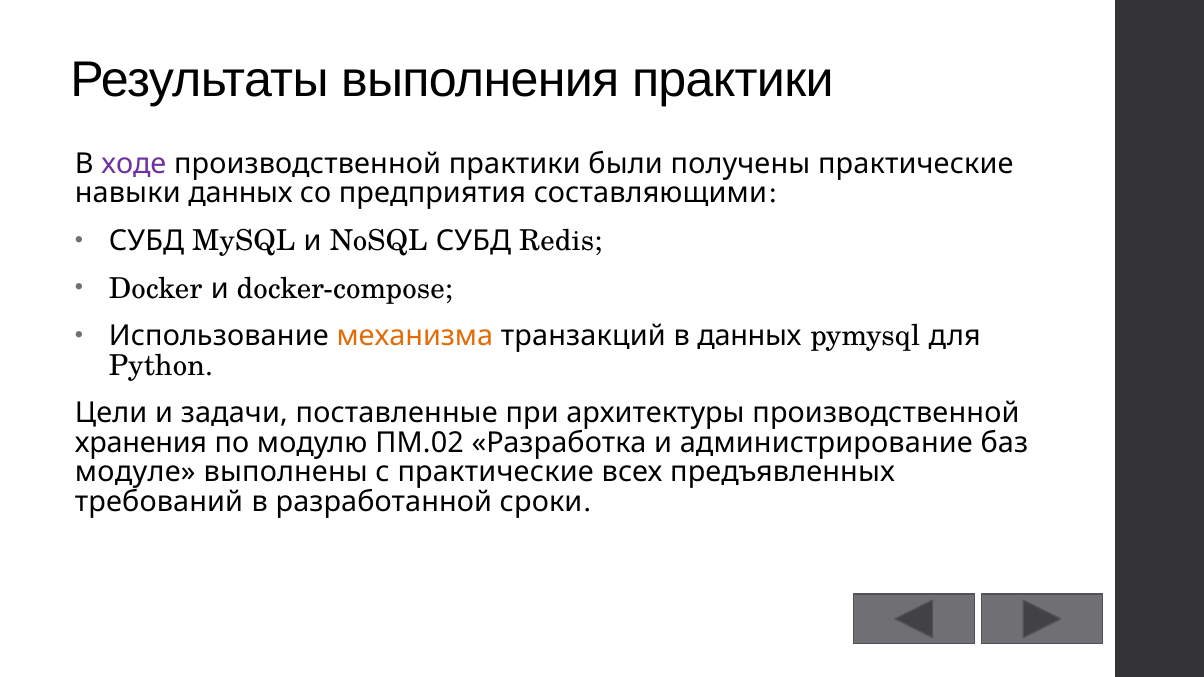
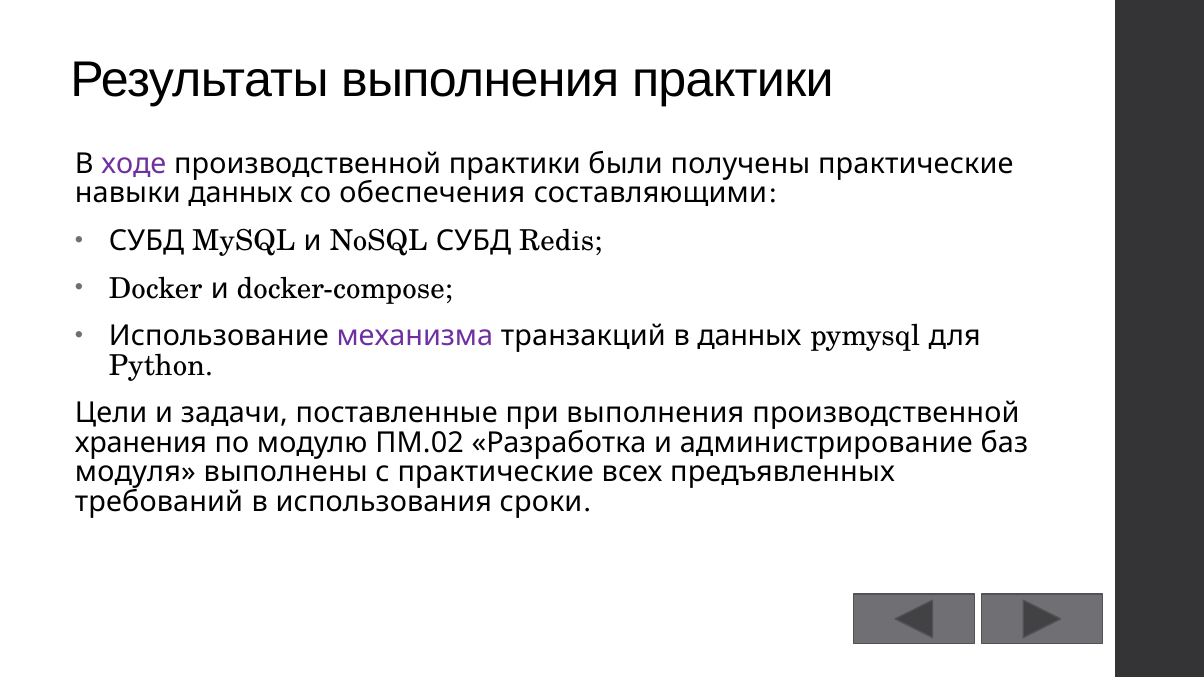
предприятия: предприятия -> обеспечения
механизма colour: orange -> purple
архитектуры: архитектуры -> выполнения
модуле: модуле -> модуля
разработанной: разработанной -> использования
